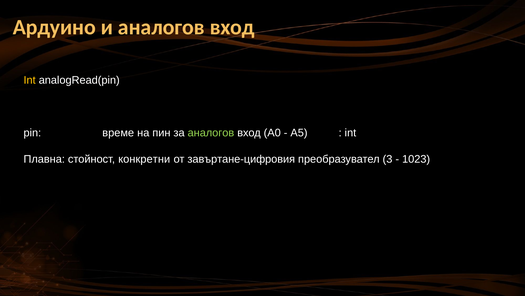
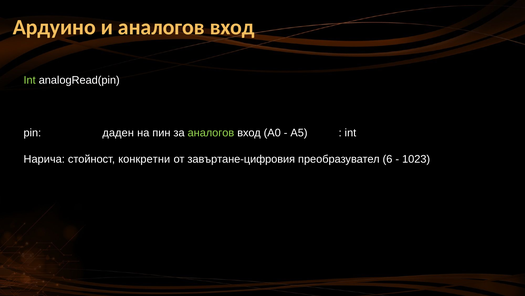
Int at (30, 80) colour: yellow -> light green
време: време -> даден
Плавна: Плавна -> Нарича
3: 3 -> 6
